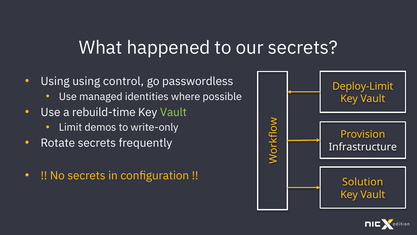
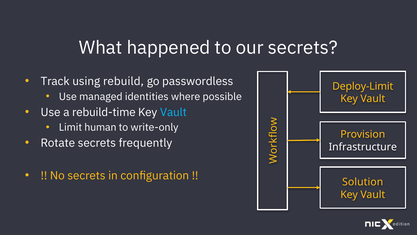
Using at (55, 81): Using -> Track
control: control -> rebuild
Vault at (173, 112) colour: light green -> light blue
demos: demos -> human
